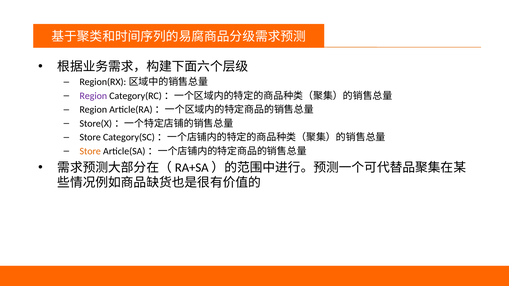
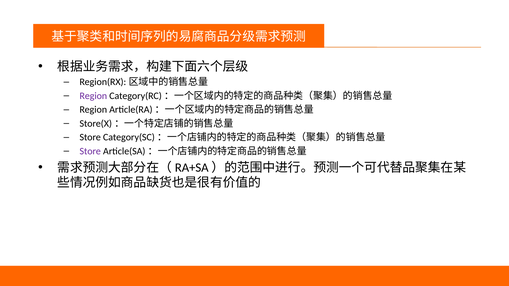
Store at (90, 151) colour: orange -> purple
